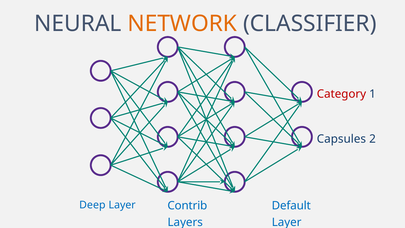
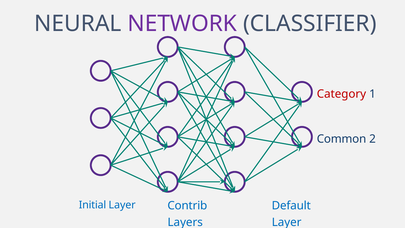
NETWORK colour: orange -> purple
Capsules: Capsules -> Common
Deep: Deep -> Initial
